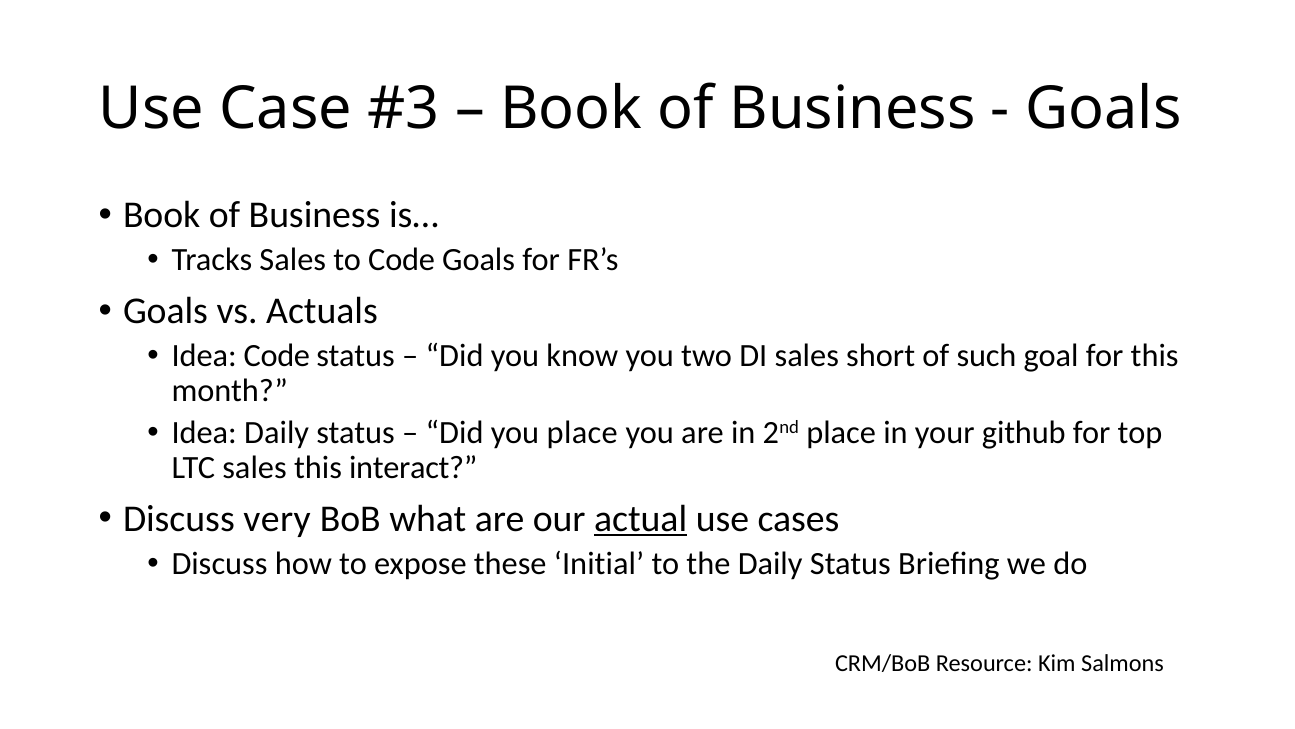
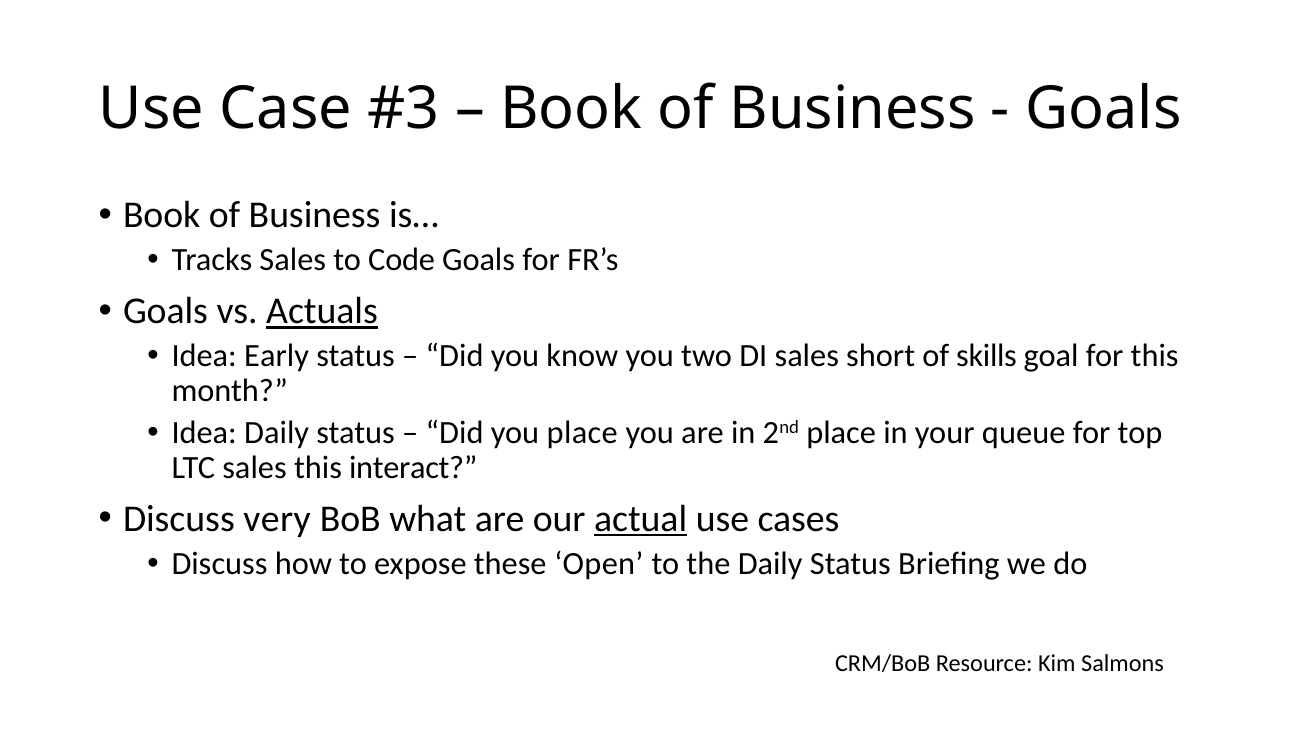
Actuals underline: none -> present
Idea Code: Code -> Early
such: such -> skills
github: github -> queue
Initial: Initial -> Open
